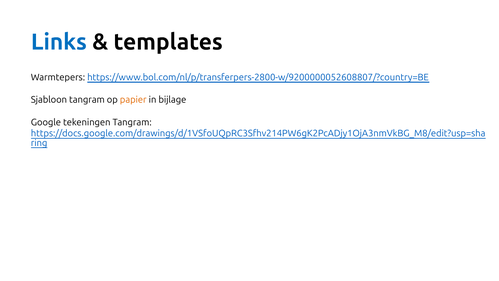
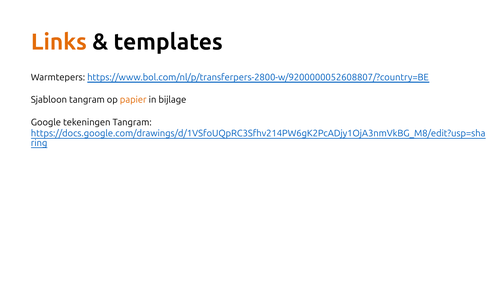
Links colour: blue -> orange
